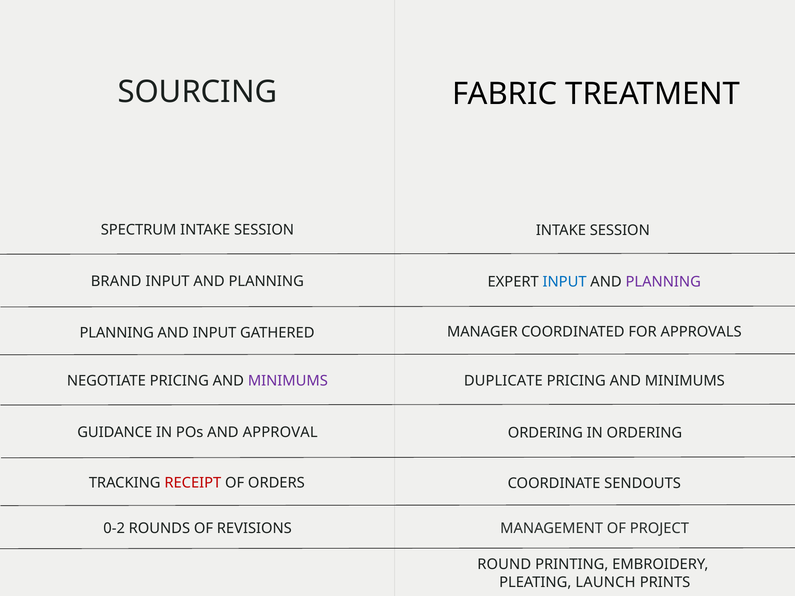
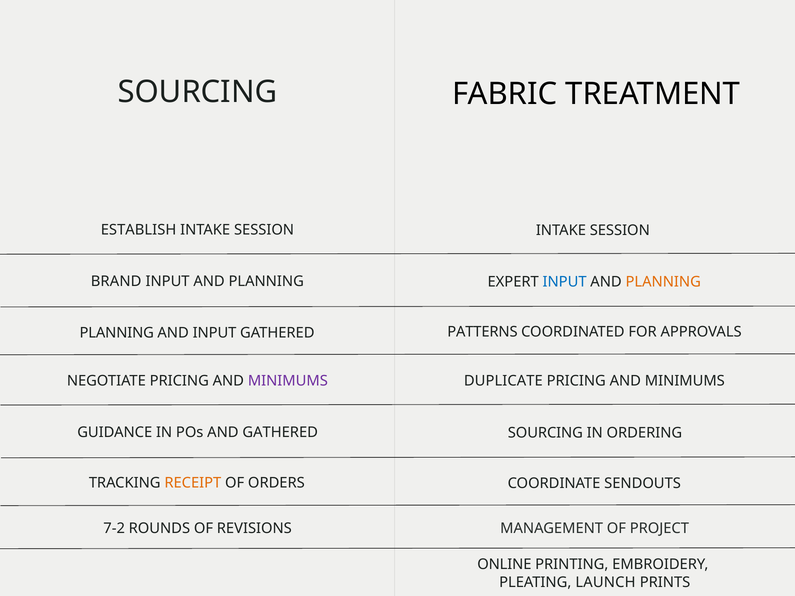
SPECTRUM: SPECTRUM -> ESTABLISH
PLANNING at (663, 282) colour: purple -> orange
MANAGER: MANAGER -> PATTERNS
AND APPROVAL: APPROVAL -> GATHERED
ORDERING at (545, 433): ORDERING -> SOURCING
RECEIPT colour: red -> orange
0-2: 0-2 -> 7-2
ROUND: ROUND -> ONLINE
